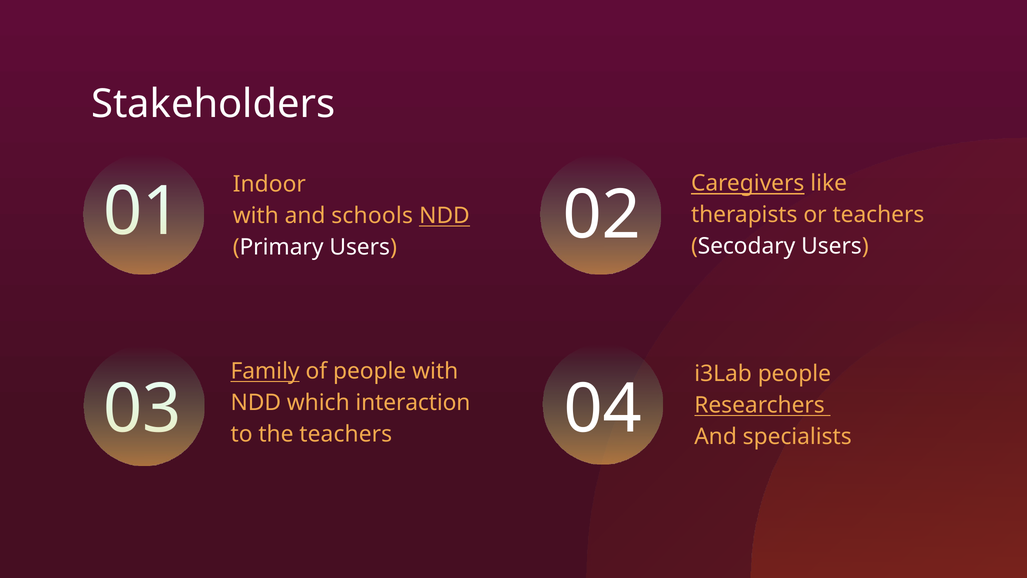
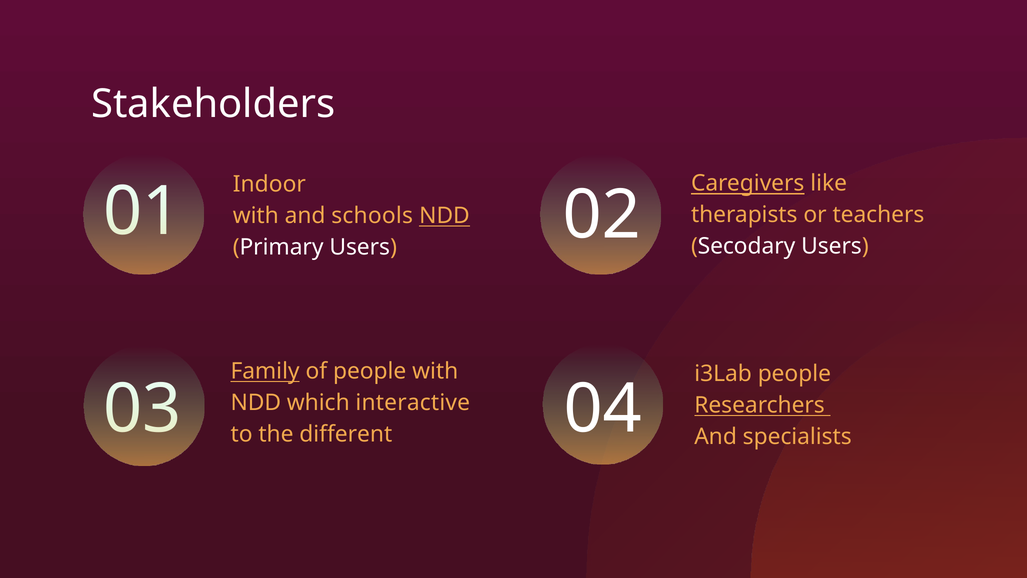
interaction: interaction -> interactive
the teachers: teachers -> different
